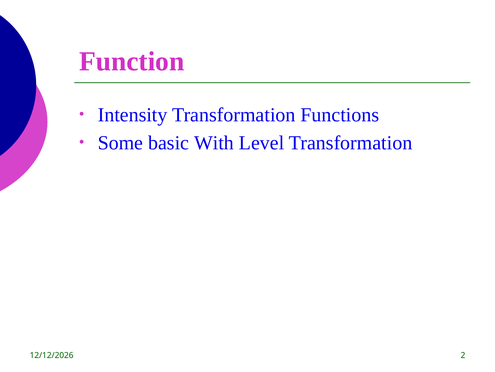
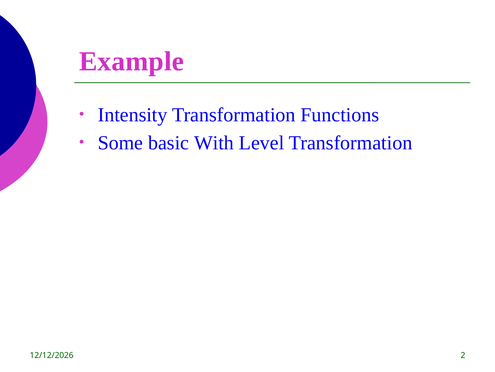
Function: Function -> Example
